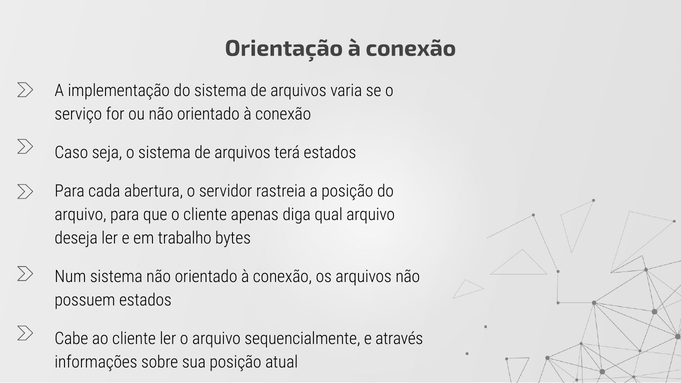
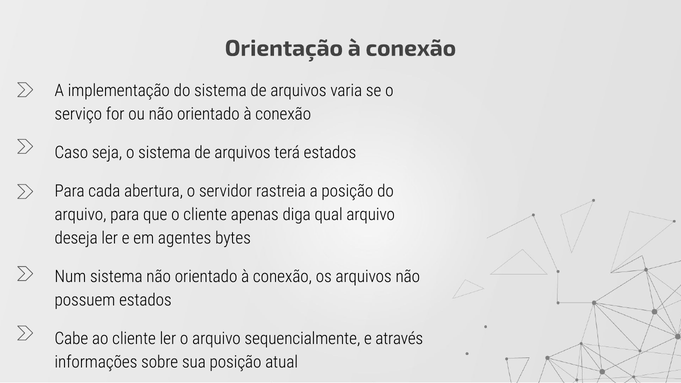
trabalho: trabalho -> agentes
